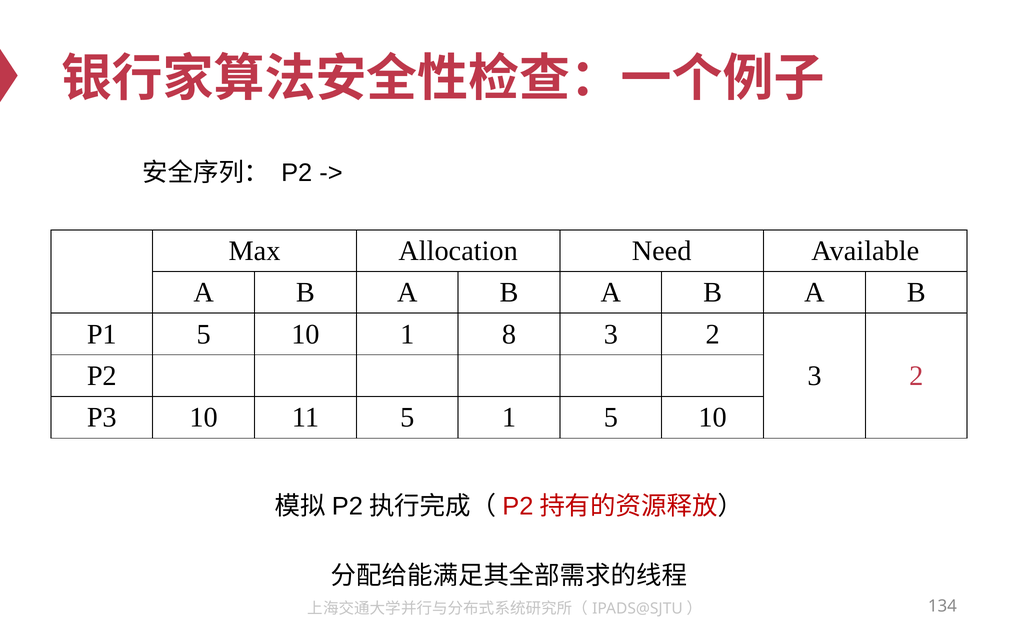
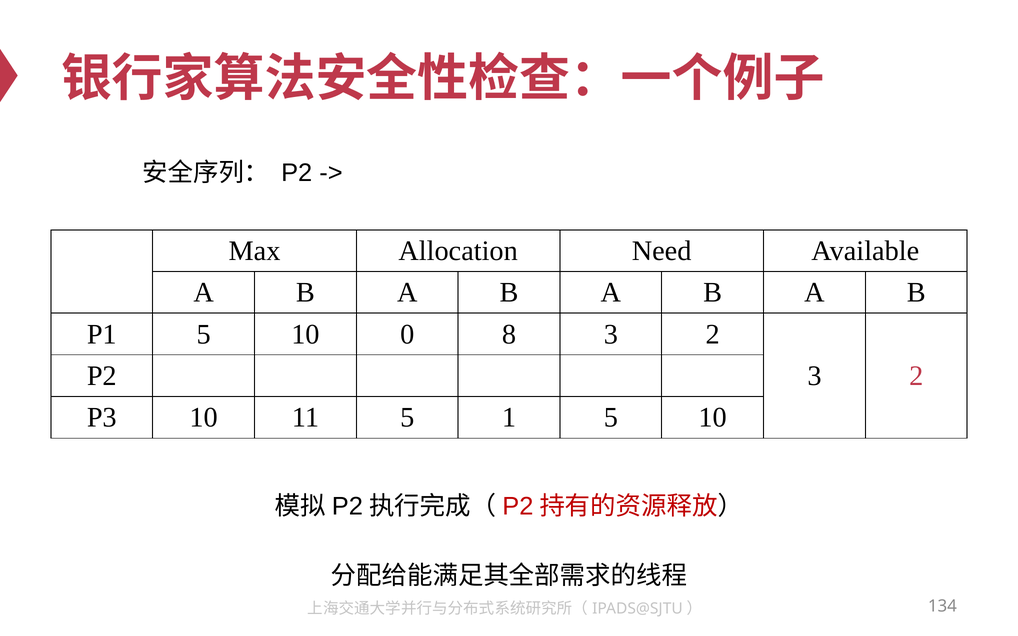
10 1: 1 -> 0
